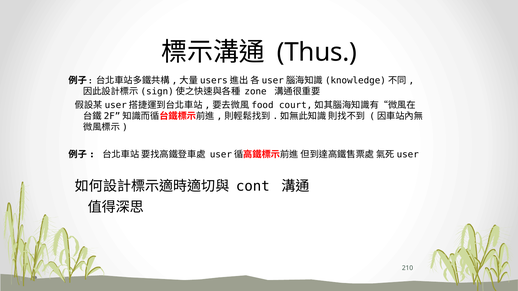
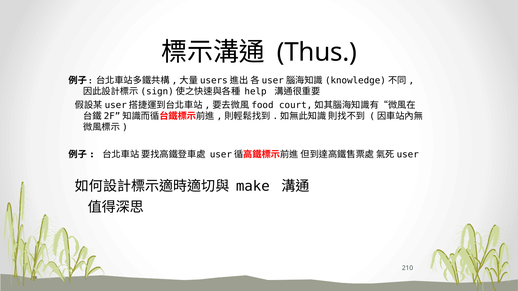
zone: zone -> help
cont: cont -> make
